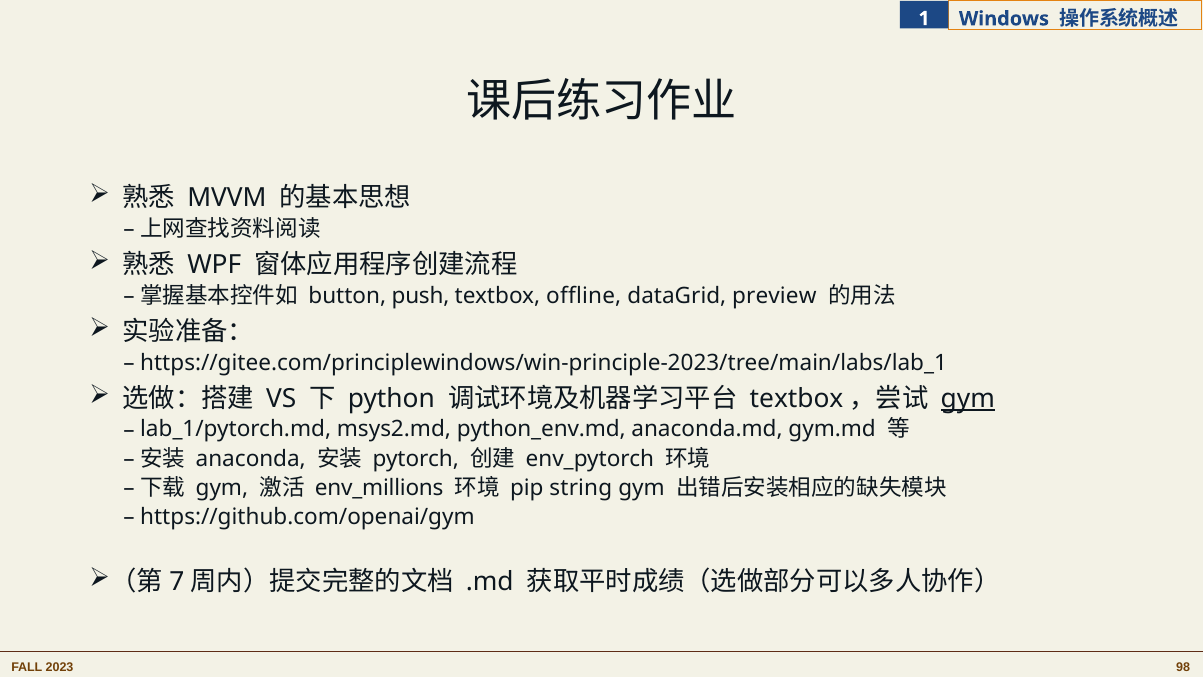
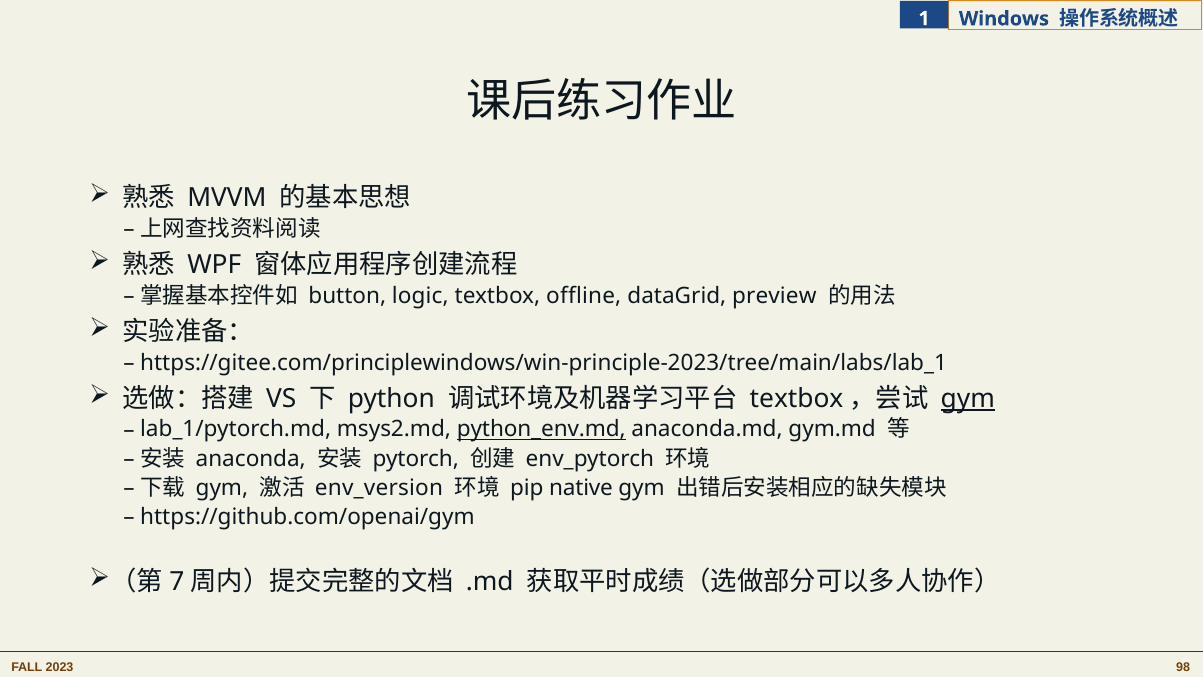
push: push -> logic
python_env.md underline: none -> present
env_millions: env_millions -> env_version
string: string -> native
